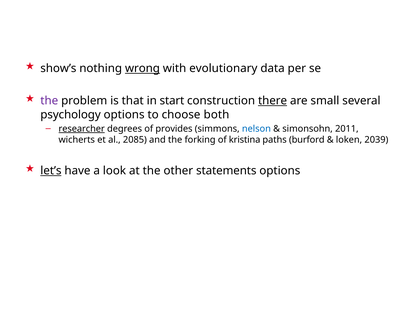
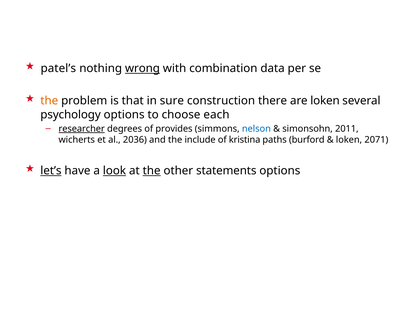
show’s: show’s -> patel’s
evolutionary: evolutionary -> combination
the at (49, 101) colour: purple -> orange
start: start -> sure
there underline: present -> none
are small: small -> loken
both: both -> each
2085: 2085 -> 2036
forking: forking -> include
2039: 2039 -> 2071
look underline: none -> present
the at (152, 171) underline: none -> present
